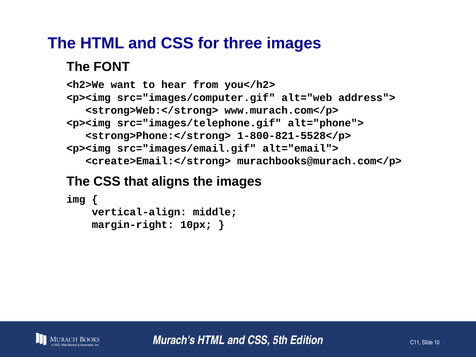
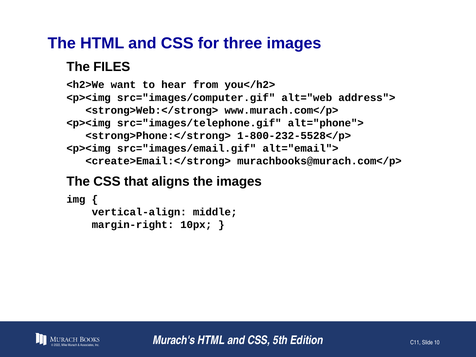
FONT: FONT -> FILES
1-800-821-5528</p>: 1-800-821-5528</p> -> 1-800-232-5528</p>
